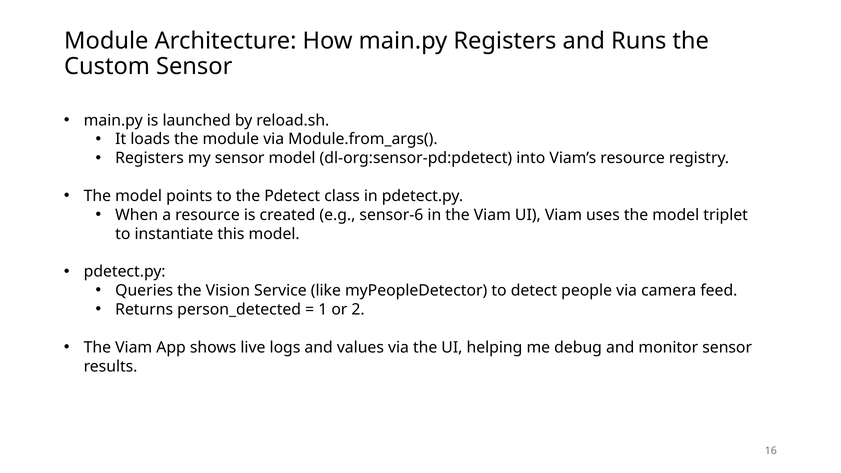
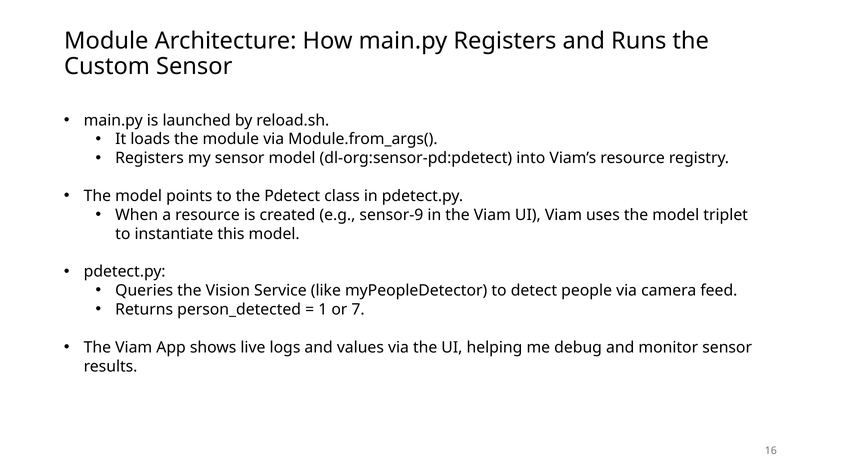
sensor-6: sensor-6 -> sensor-9
2: 2 -> 7
